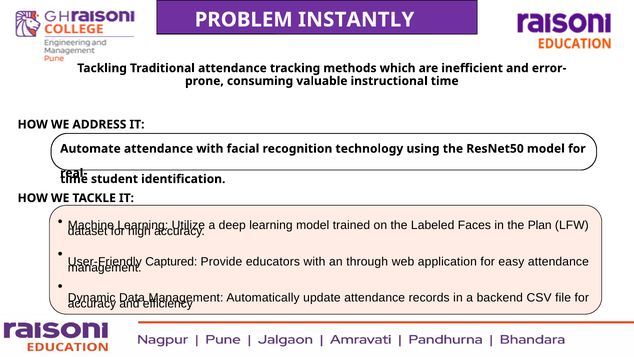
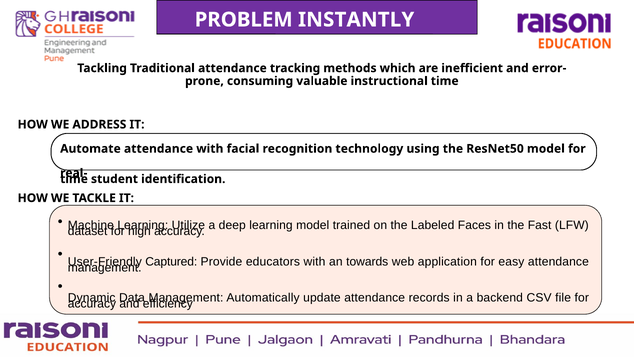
Plan: Plan -> Fast
through: through -> towards
